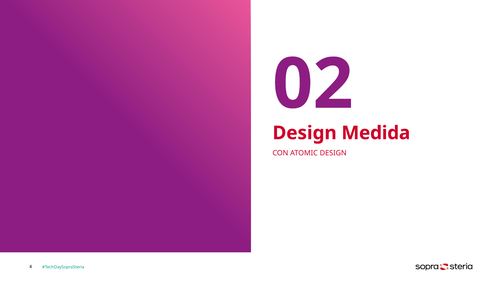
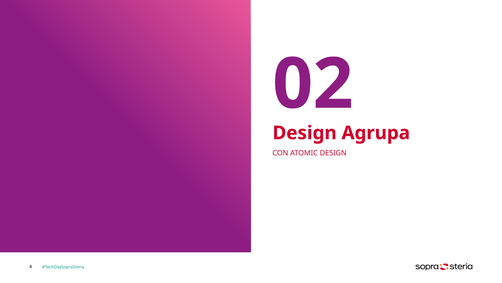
Medida: Medida -> Agrupa
